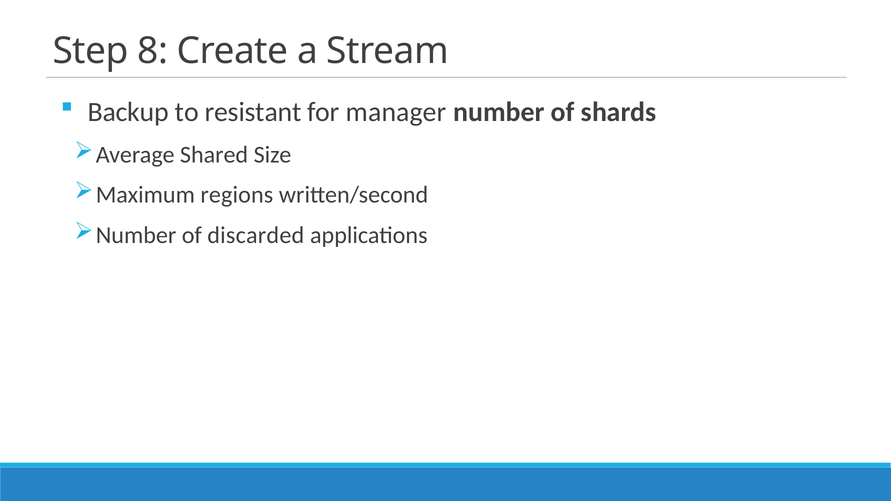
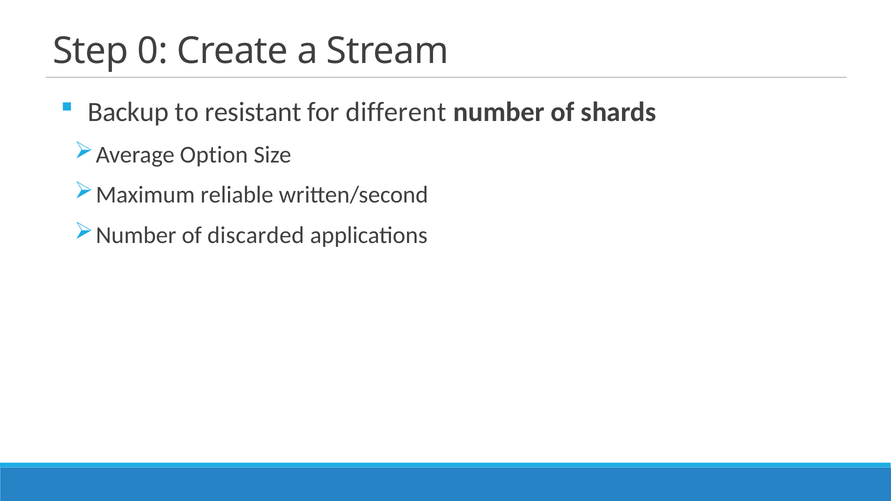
8: 8 -> 0
manager: manager -> different
Shared: Shared -> Option
regions: regions -> reliable
